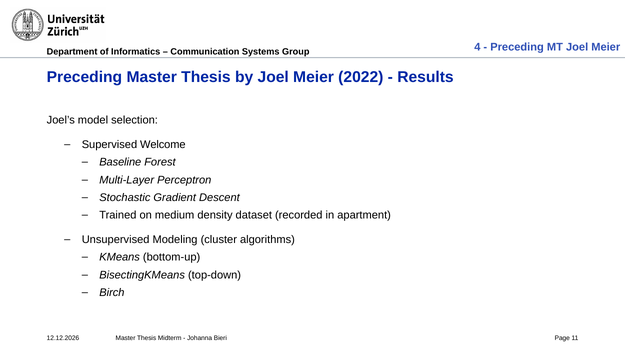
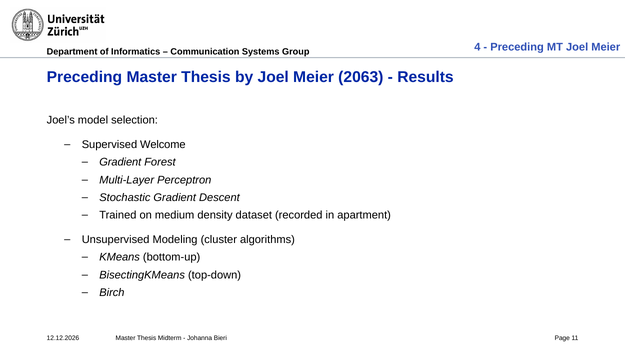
2022: 2022 -> 2063
Baseline at (120, 163): Baseline -> Gradient
